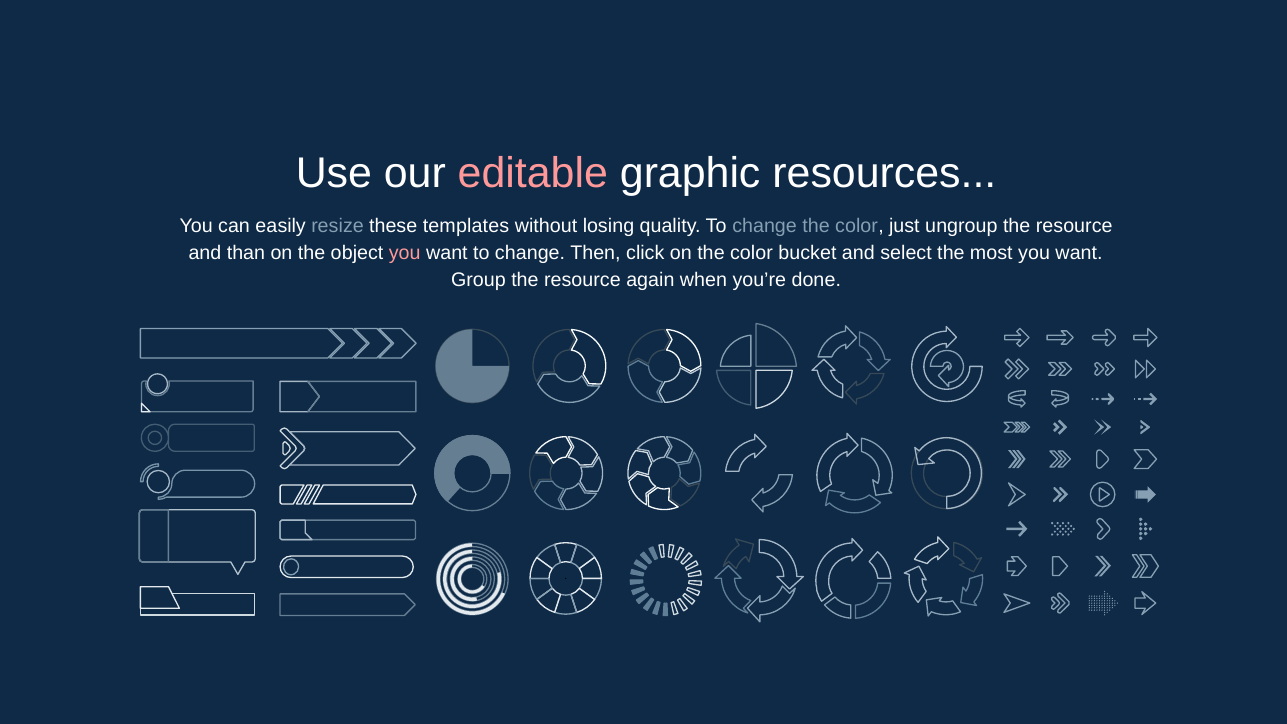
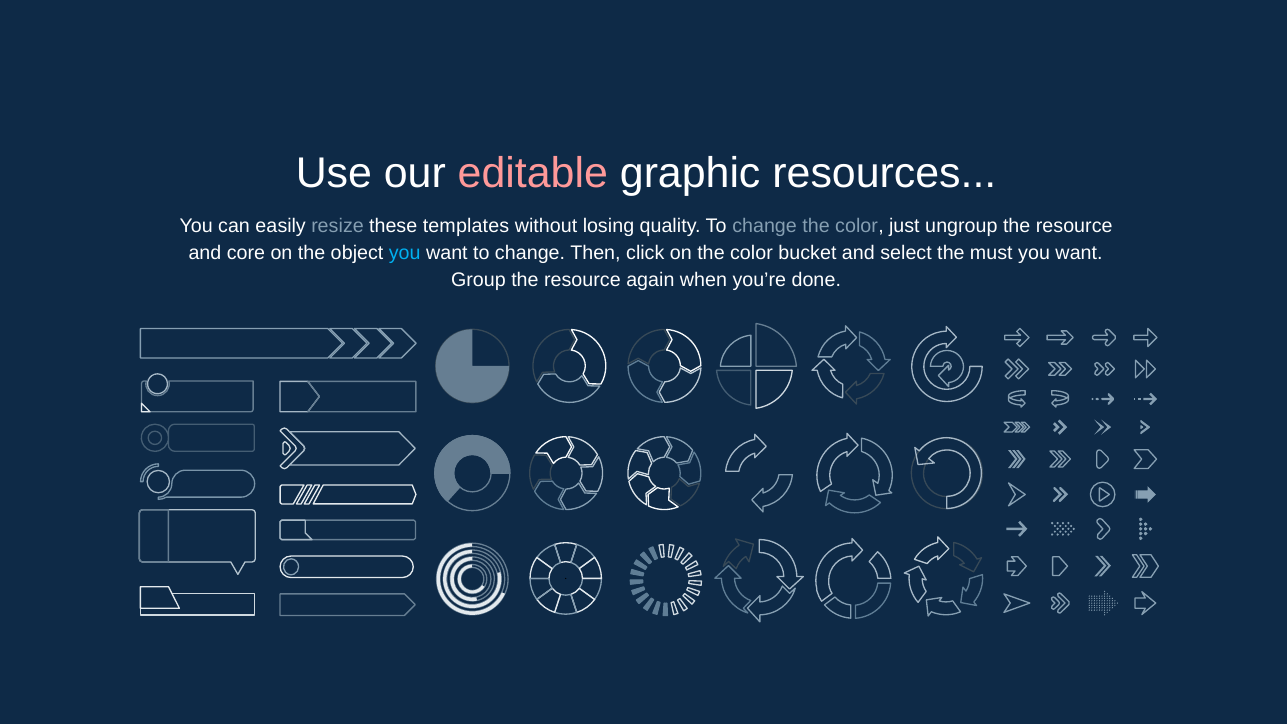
than: than -> core
you at (405, 253) colour: pink -> light blue
most: most -> must
